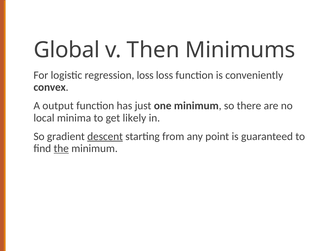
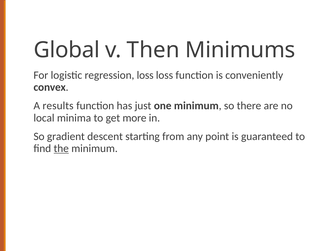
output: output -> results
likely: likely -> more
descent underline: present -> none
